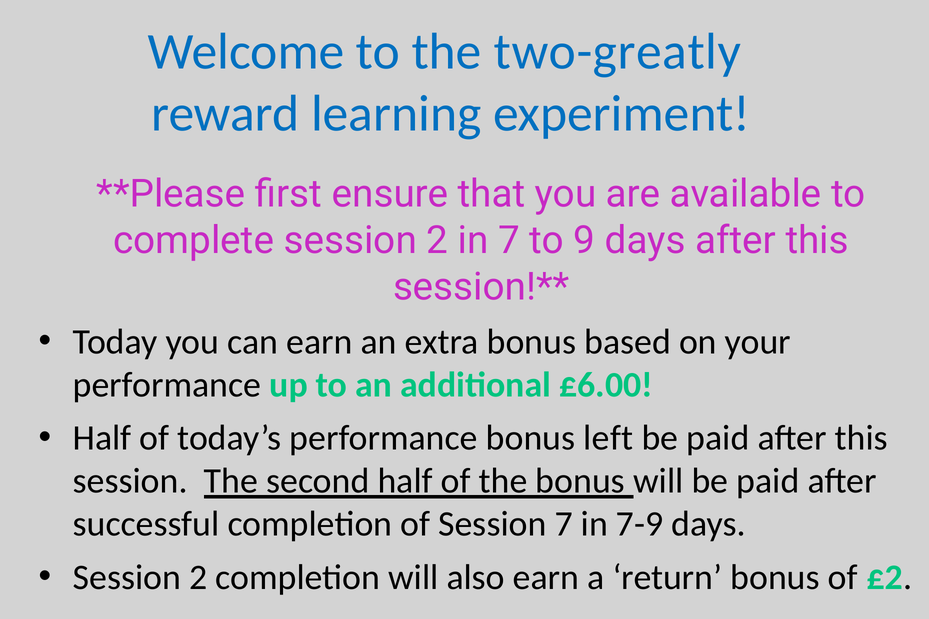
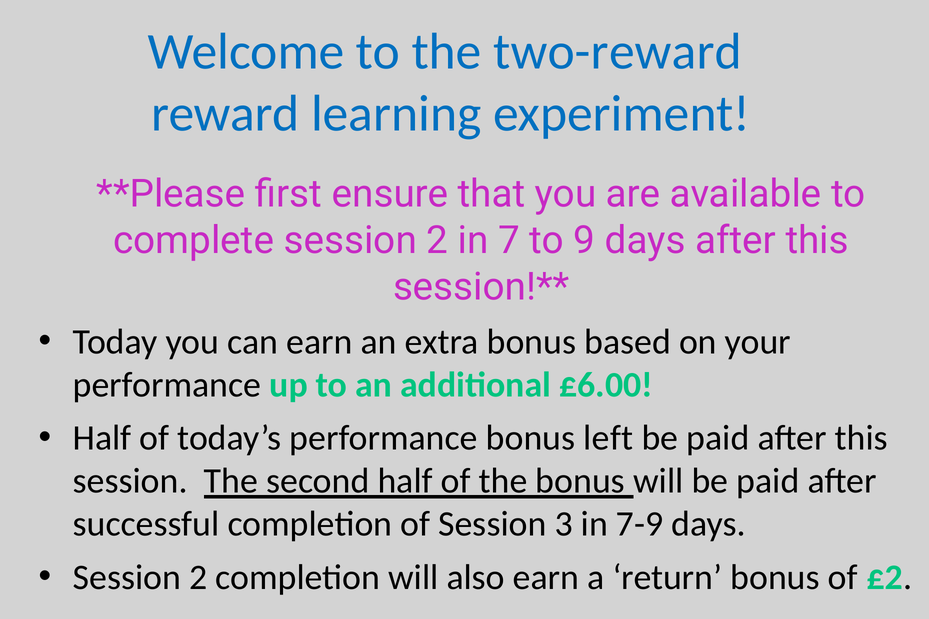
two-greatly: two-greatly -> two-reward
Session 7: 7 -> 3
